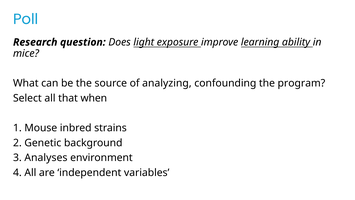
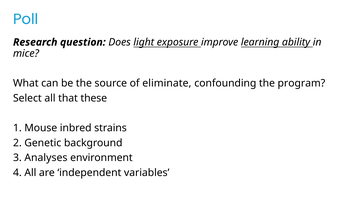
analyzing: analyzing -> eliminate
when: when -> these
